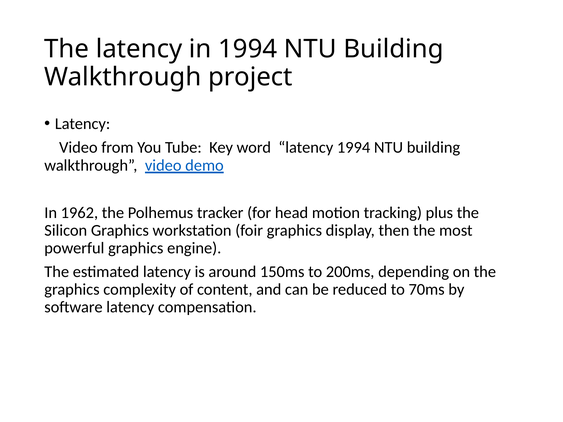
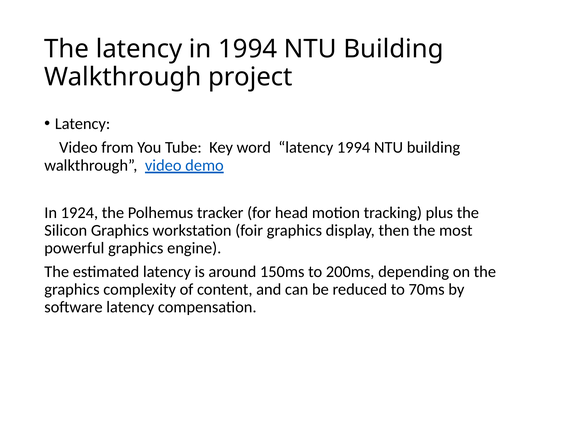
1962: 1962 -> 1924
